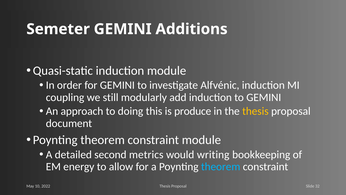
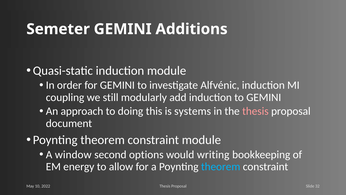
produce: produce -> systems
thesis at (255, 111) colour: yellow -> pink
detailed: detailed -> window
metrics: metrics -> options
